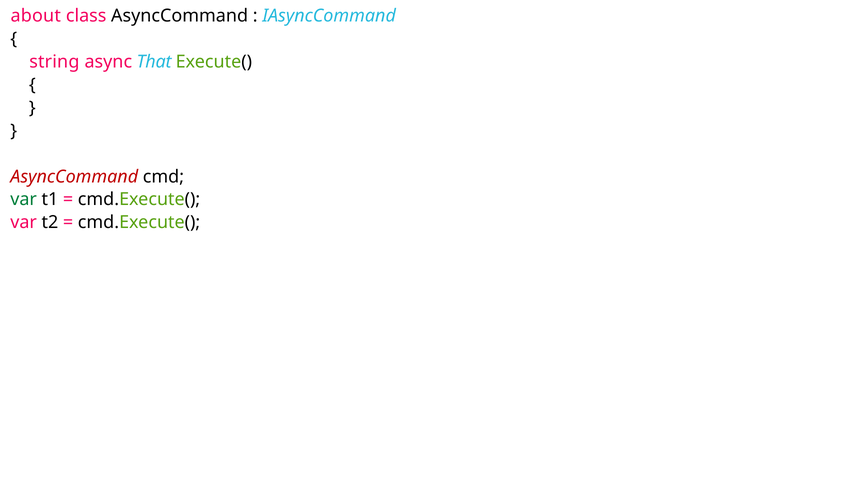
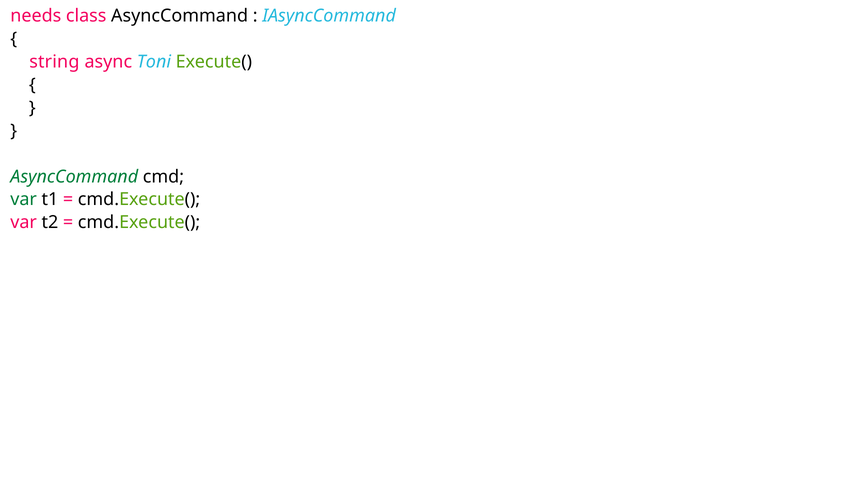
about: about -> needs
That: That -> Toni
AsyncCommand at (74, 177) colour: red -> green
